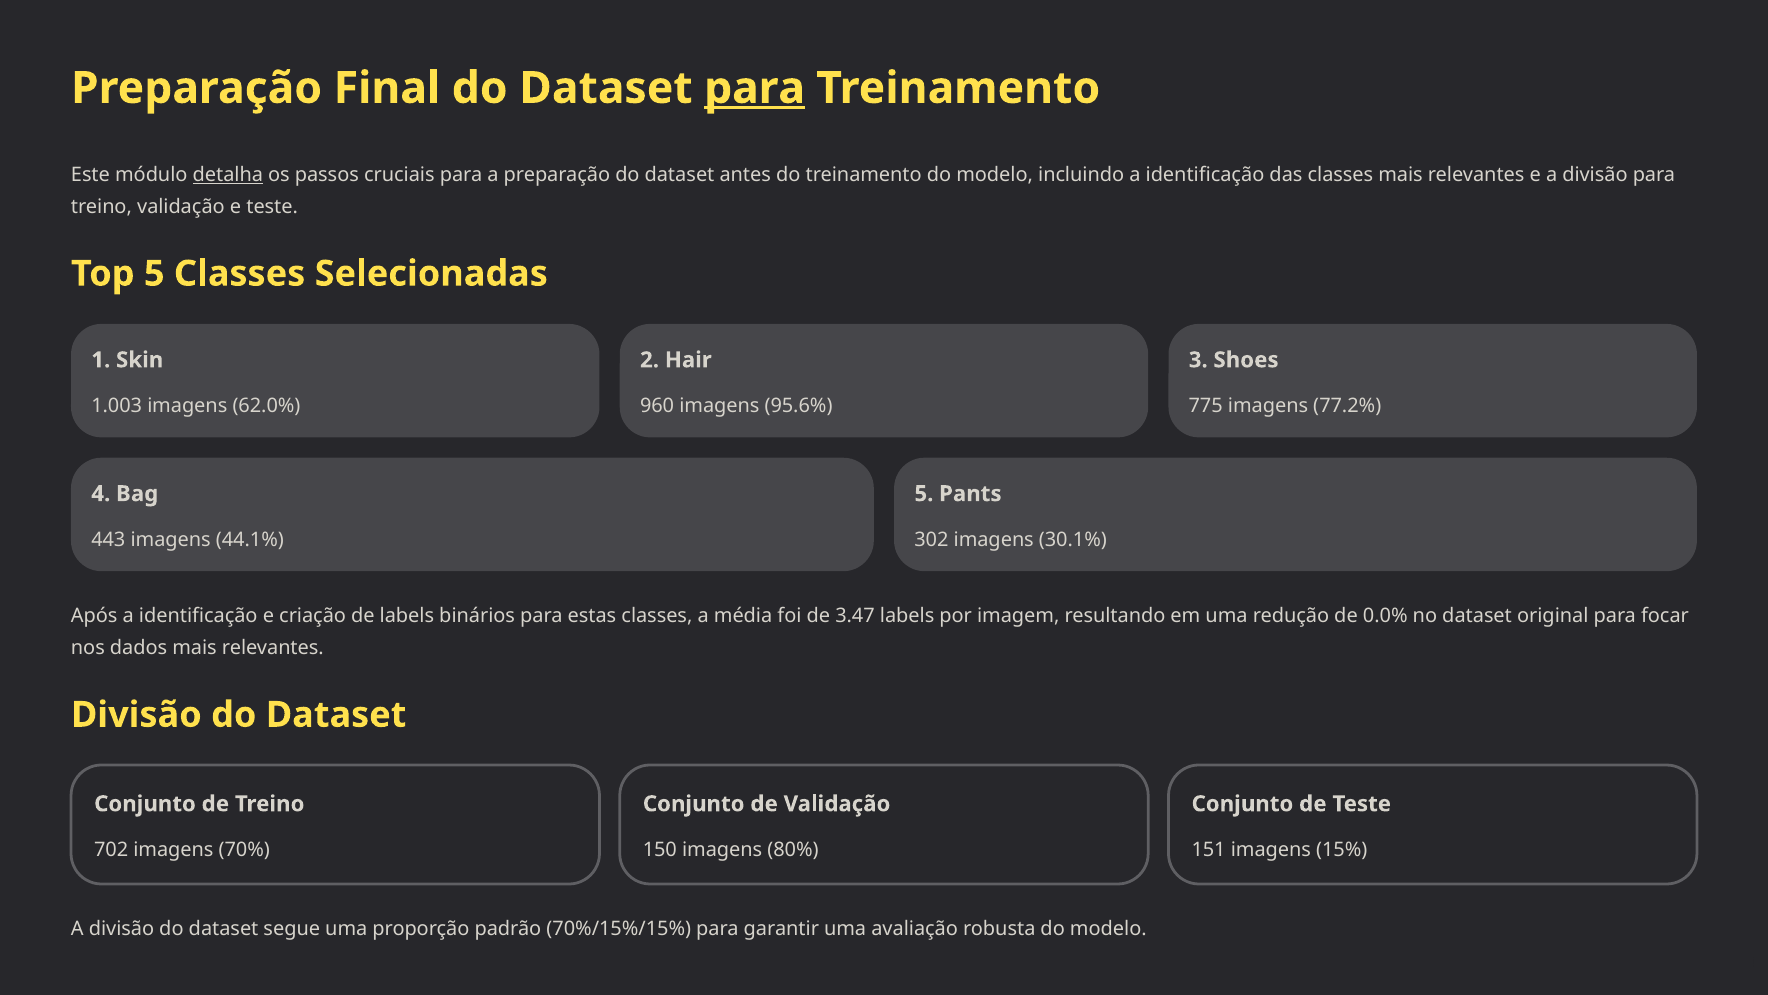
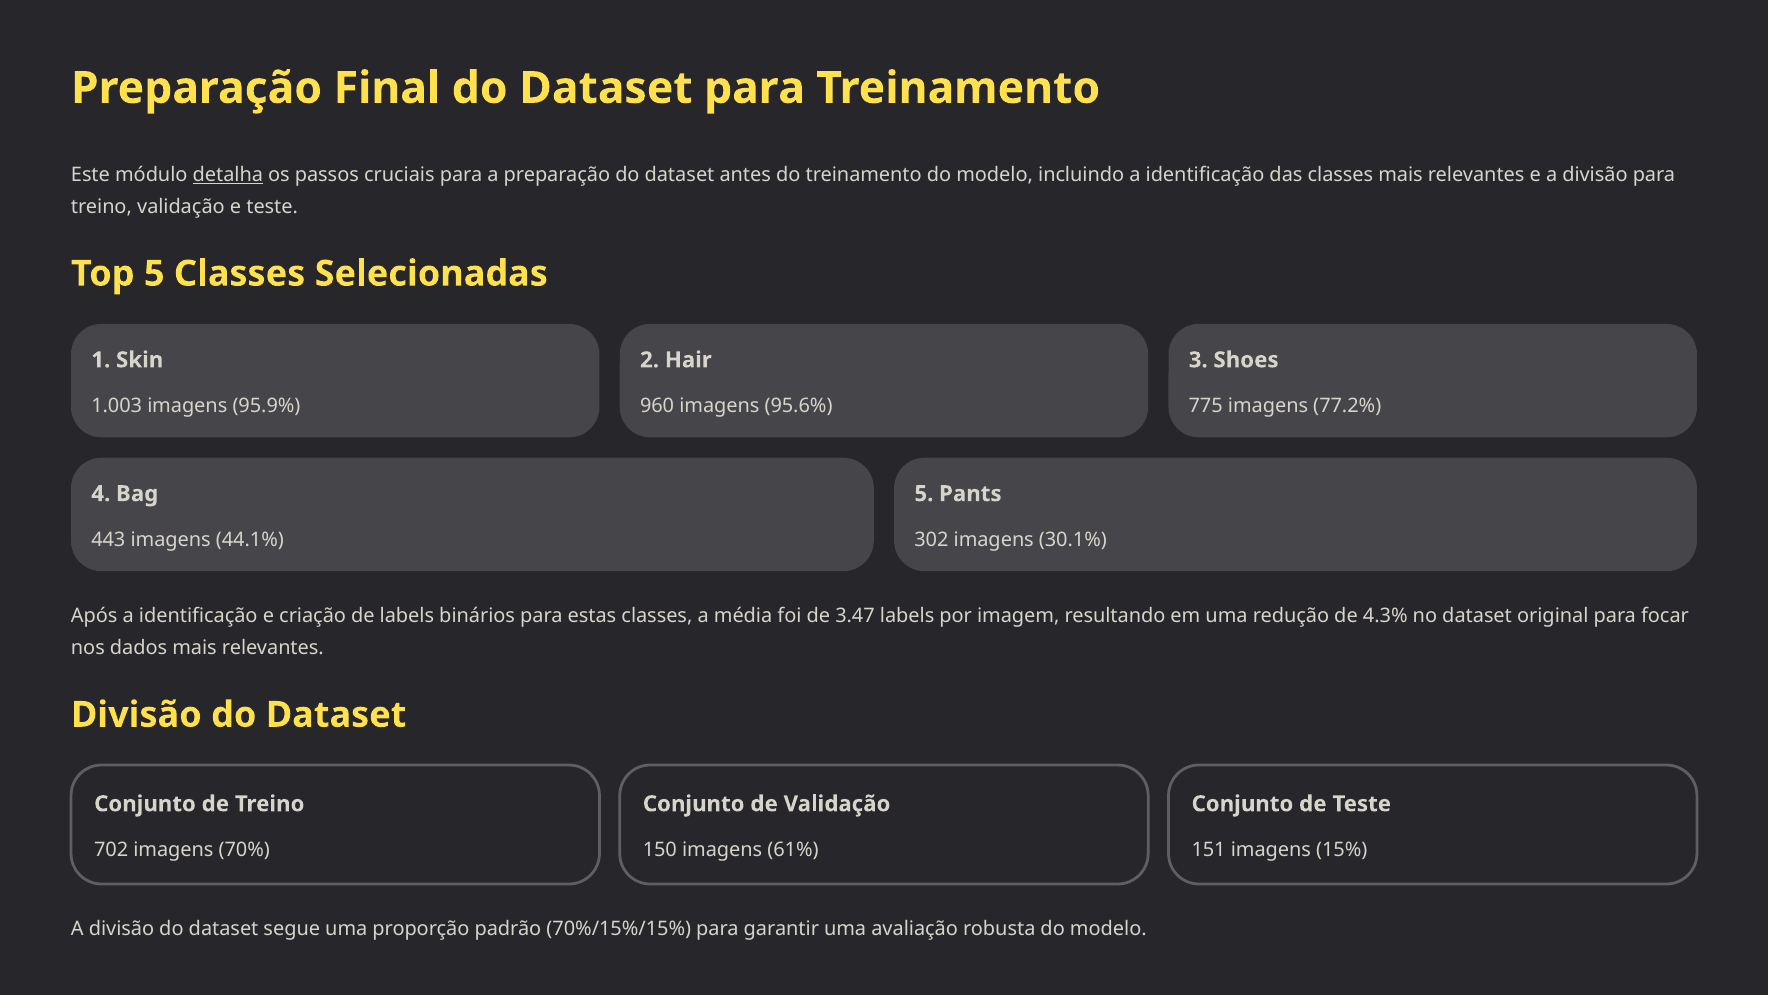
para at (755, 88) underline: present -> none
62.0%: 62.0% -> 95.9%
0.0%: 0.0% -> 4.3%
80%: 80% -> 61%
